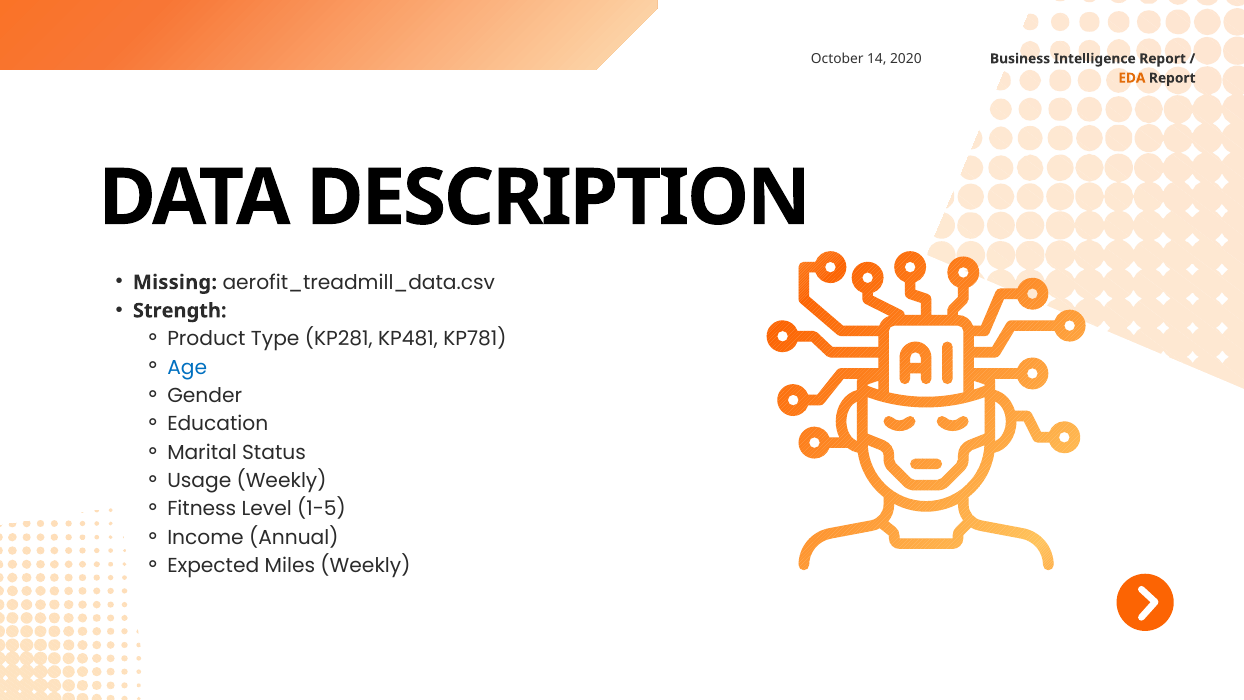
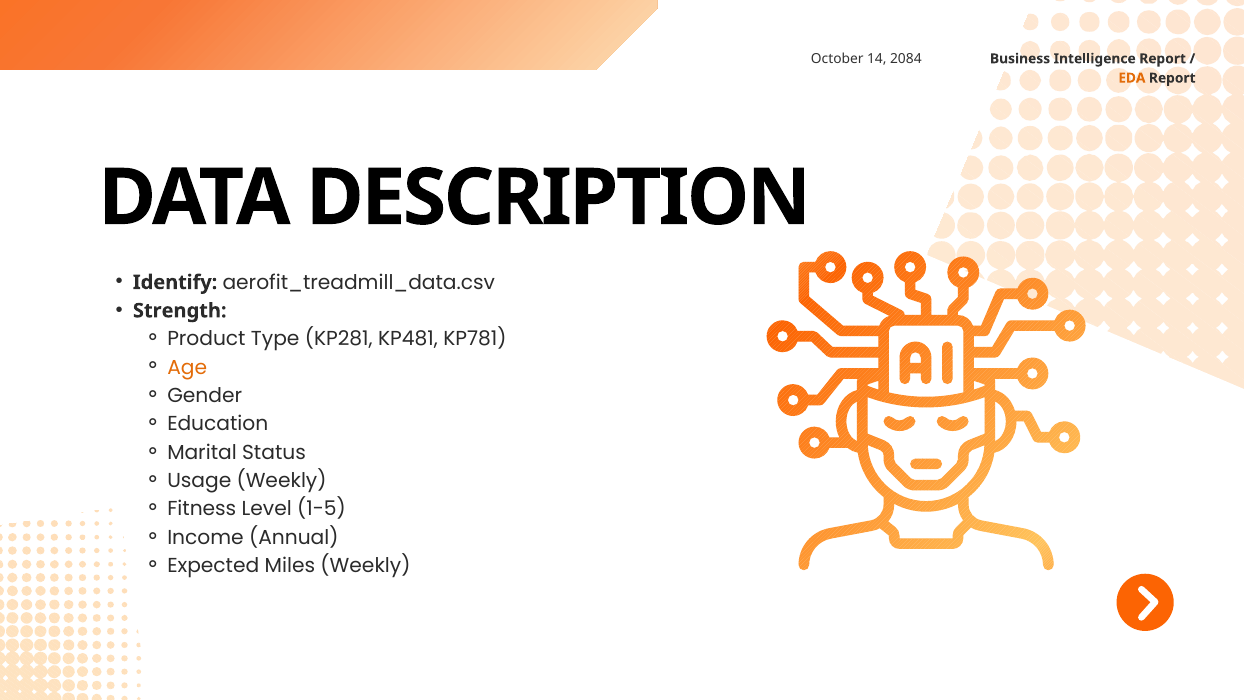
2020: 2020 -> 2084
Missing: Missing -> Identify
Age colour: blue -> orange
